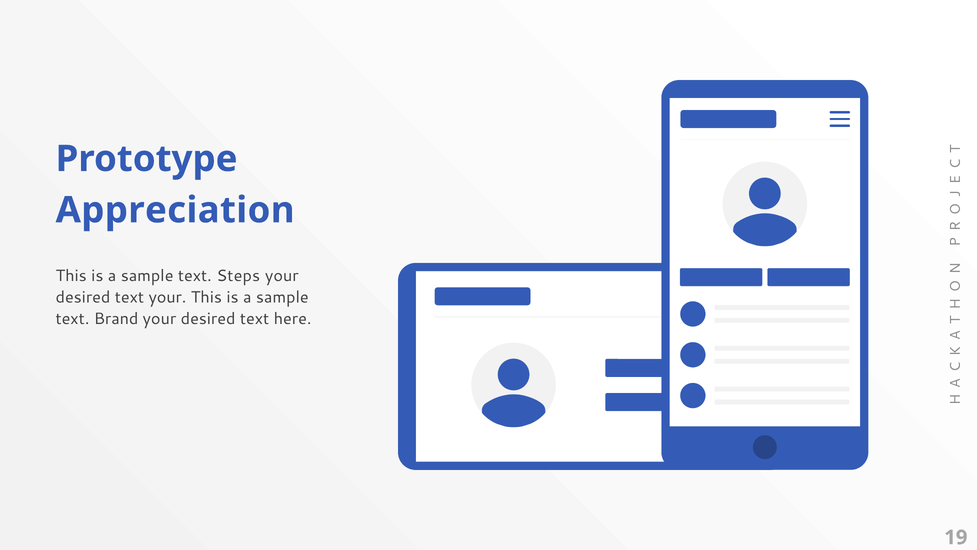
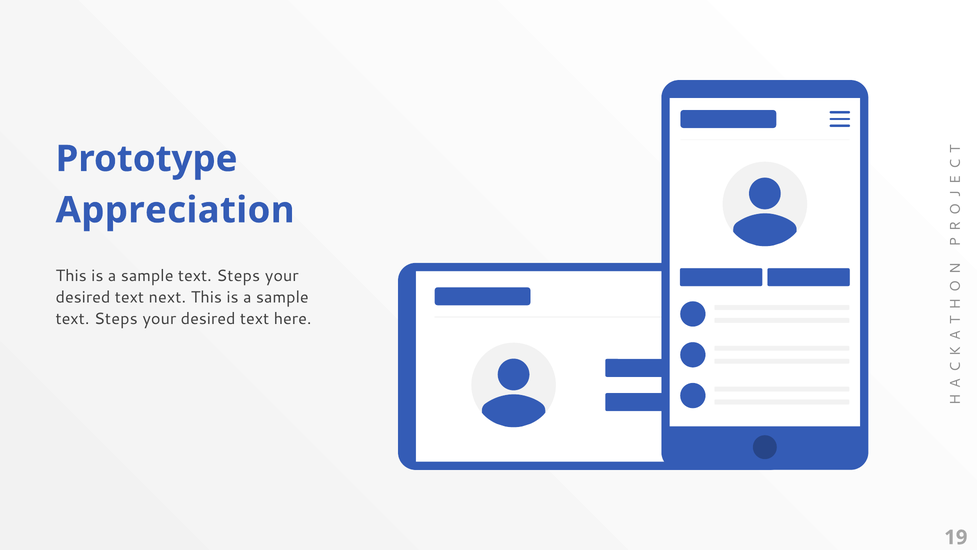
text your: your -> next
Brand at (116, 319): Brand -> Steps
